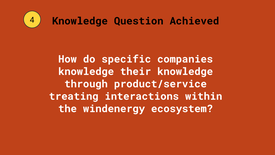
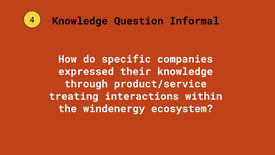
Achieved: Achieved -> Informal
knowledge at (86, 71): knowledge -> expressed
